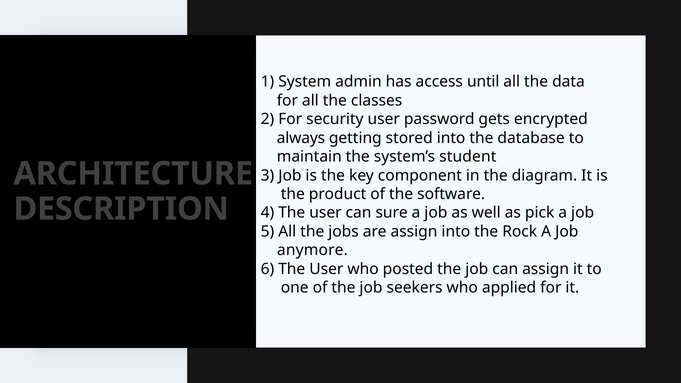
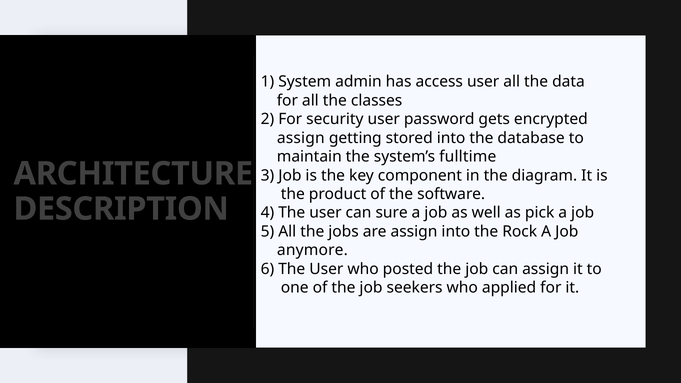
access until: until -> user
always at (301, 138): always -> assign
student: student -> fulltime
